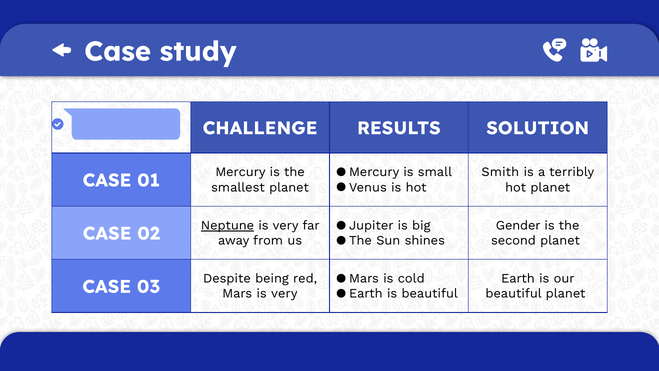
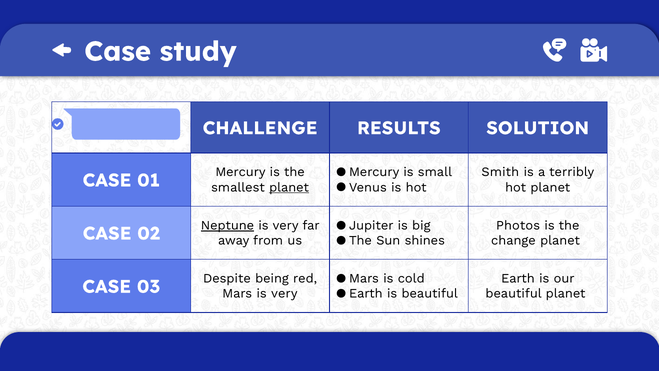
planet at (289, 187) underline: none -> present
Gender: Gender -> Photos
second: second -> change
